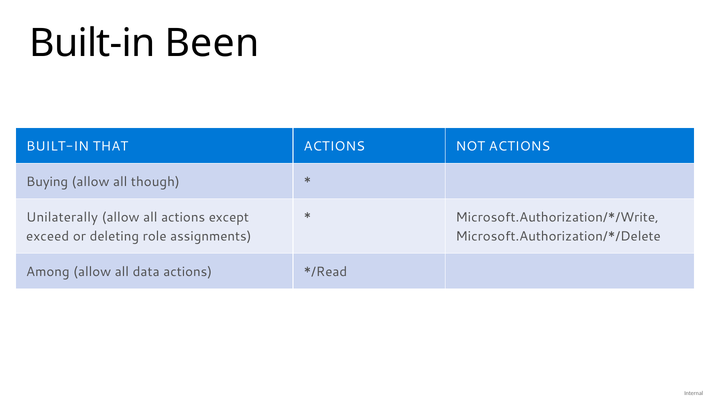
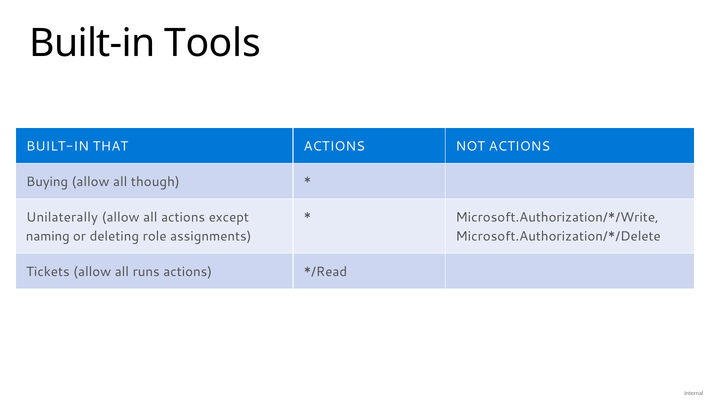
Been: Been -> Tools
exceed: exceed -> naming
Among: Among -> Tickets
data: data -> runs
